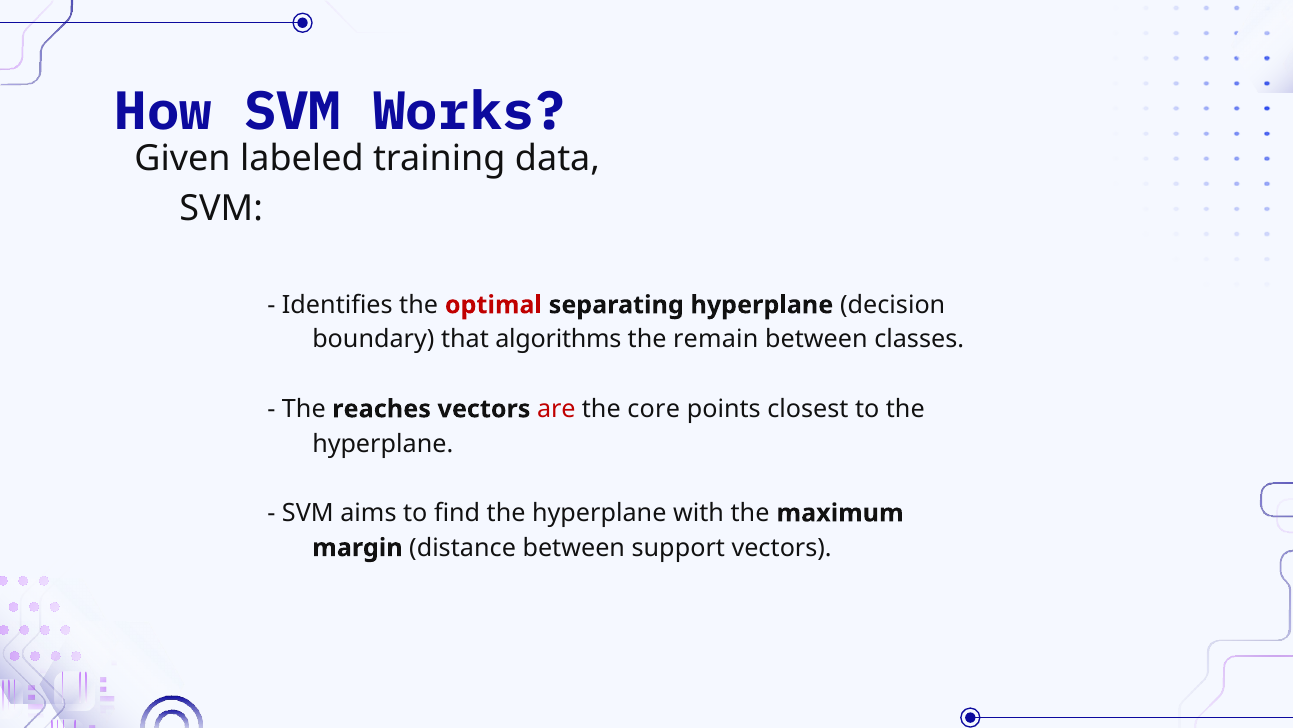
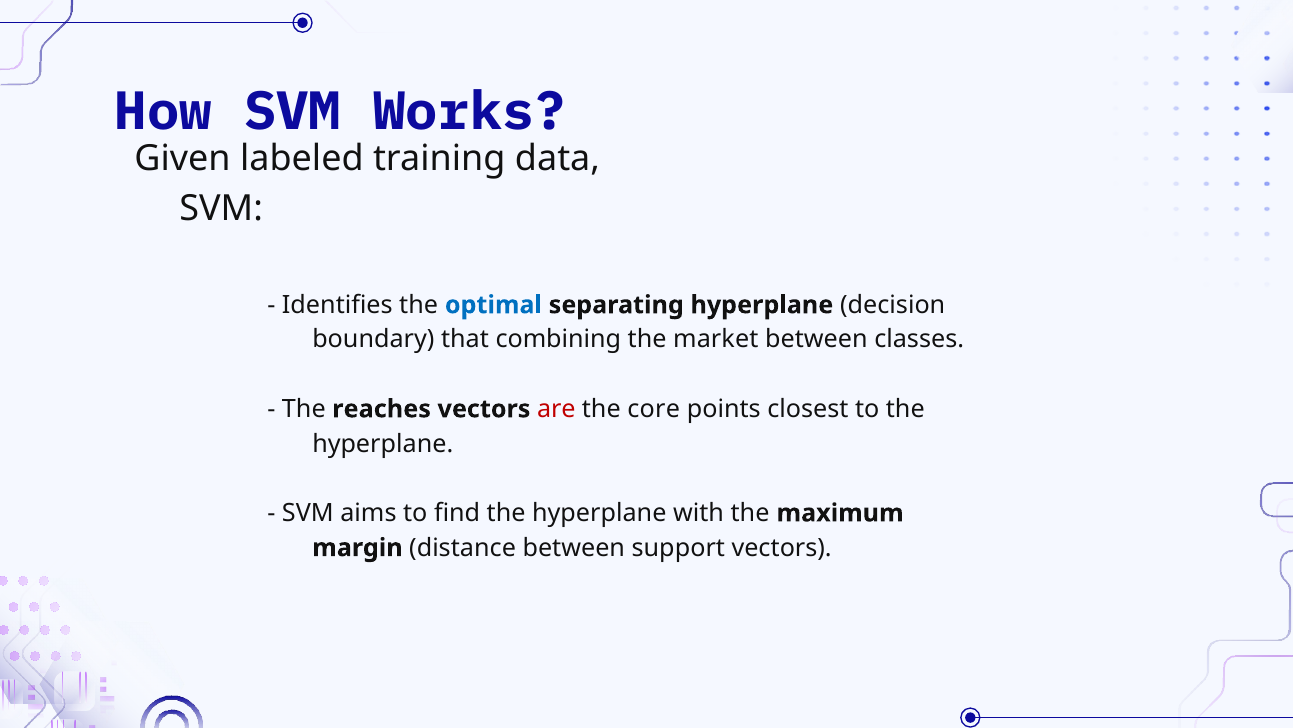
optimal colour: red -> blue
algorithms: algorithms -> combining
remain: remain -> market
